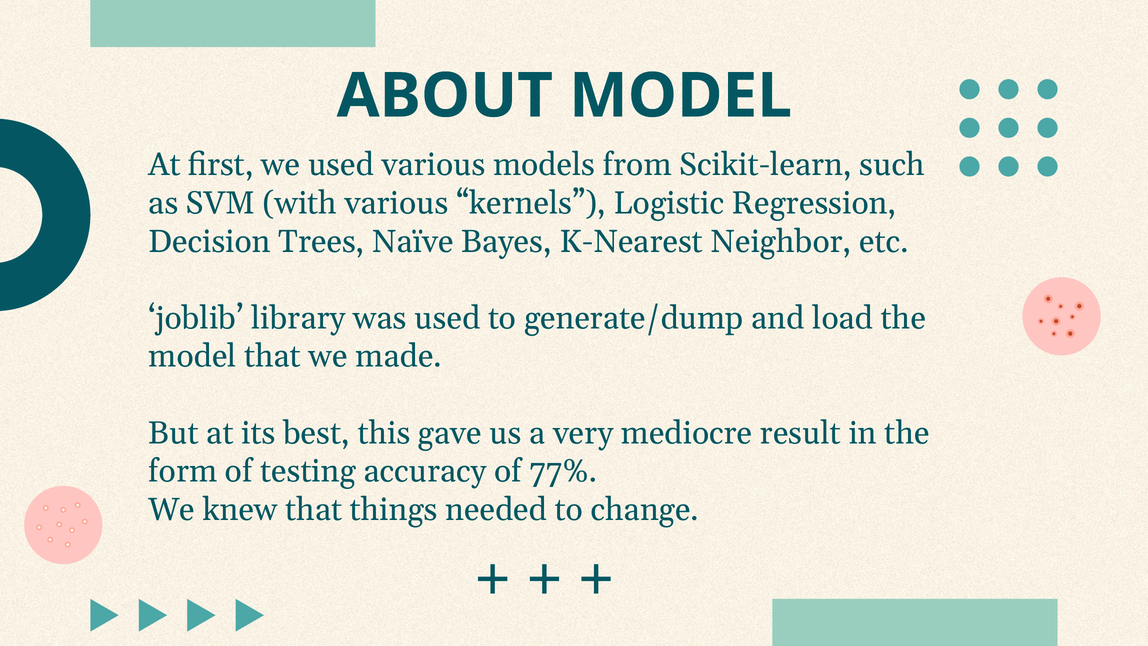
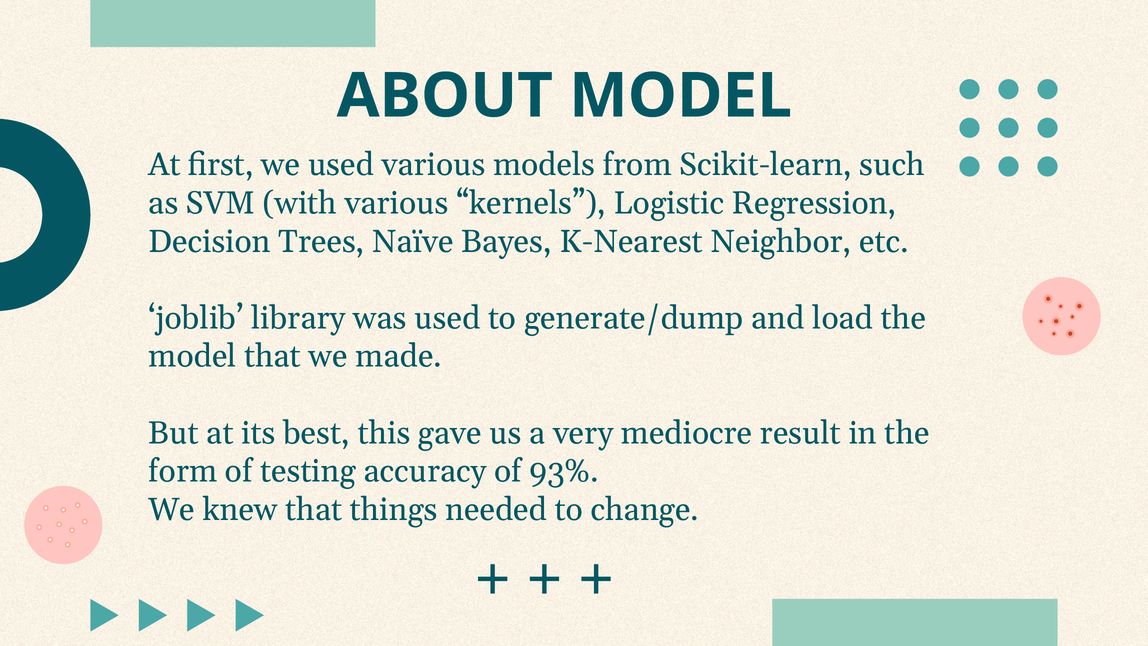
77%: 77% -> 93%
